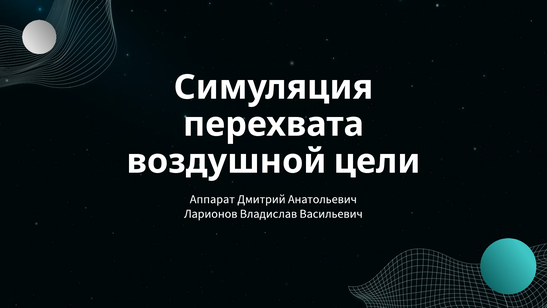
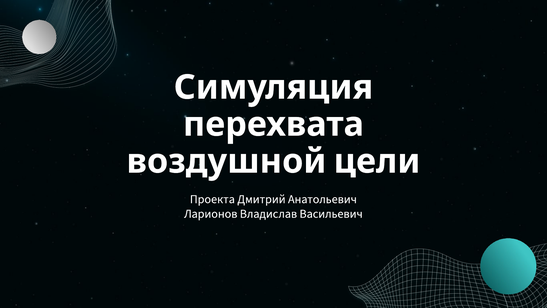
Аппарат: Аппарат -> Проекта
